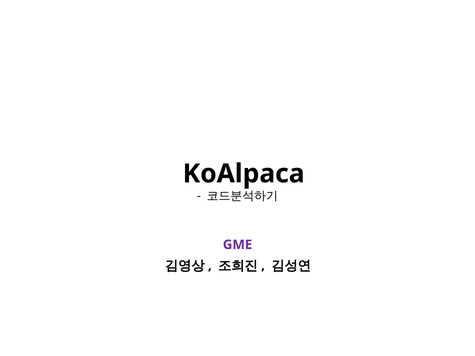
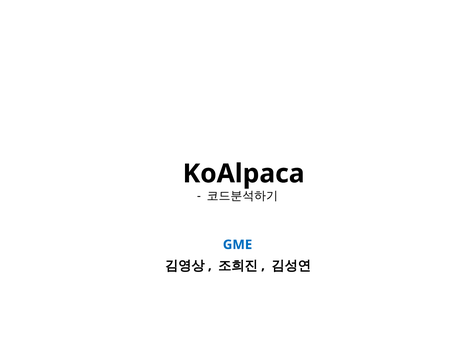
GME colour: purple -> blue
